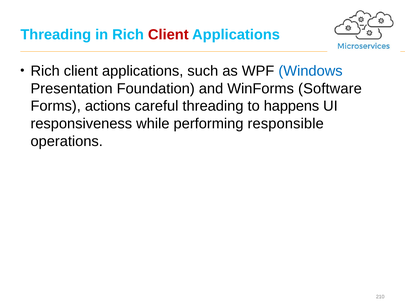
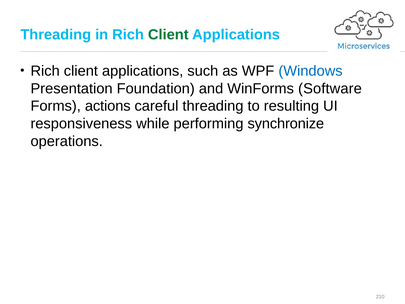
Client at (168, 35) colour: red -> green
happens: happens -> resulting
responsible: responsible -> synchronize
